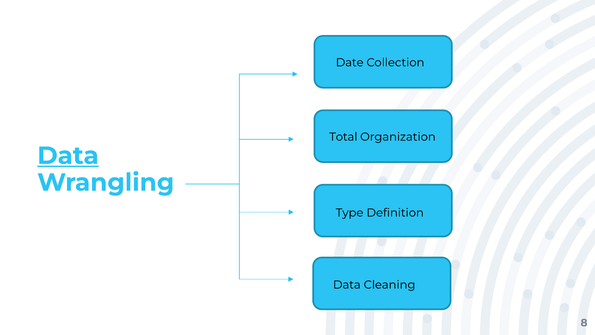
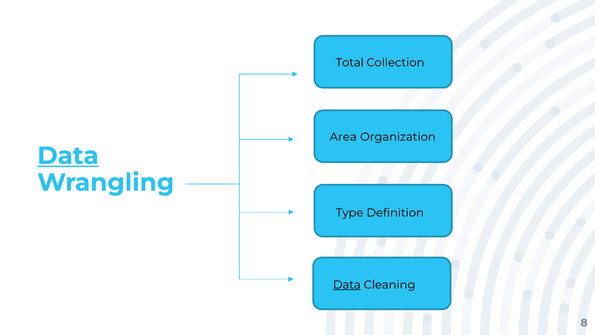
Date: Date -> Total
Total: Total -> Area
Data at (347, 284) underline: none -> present
